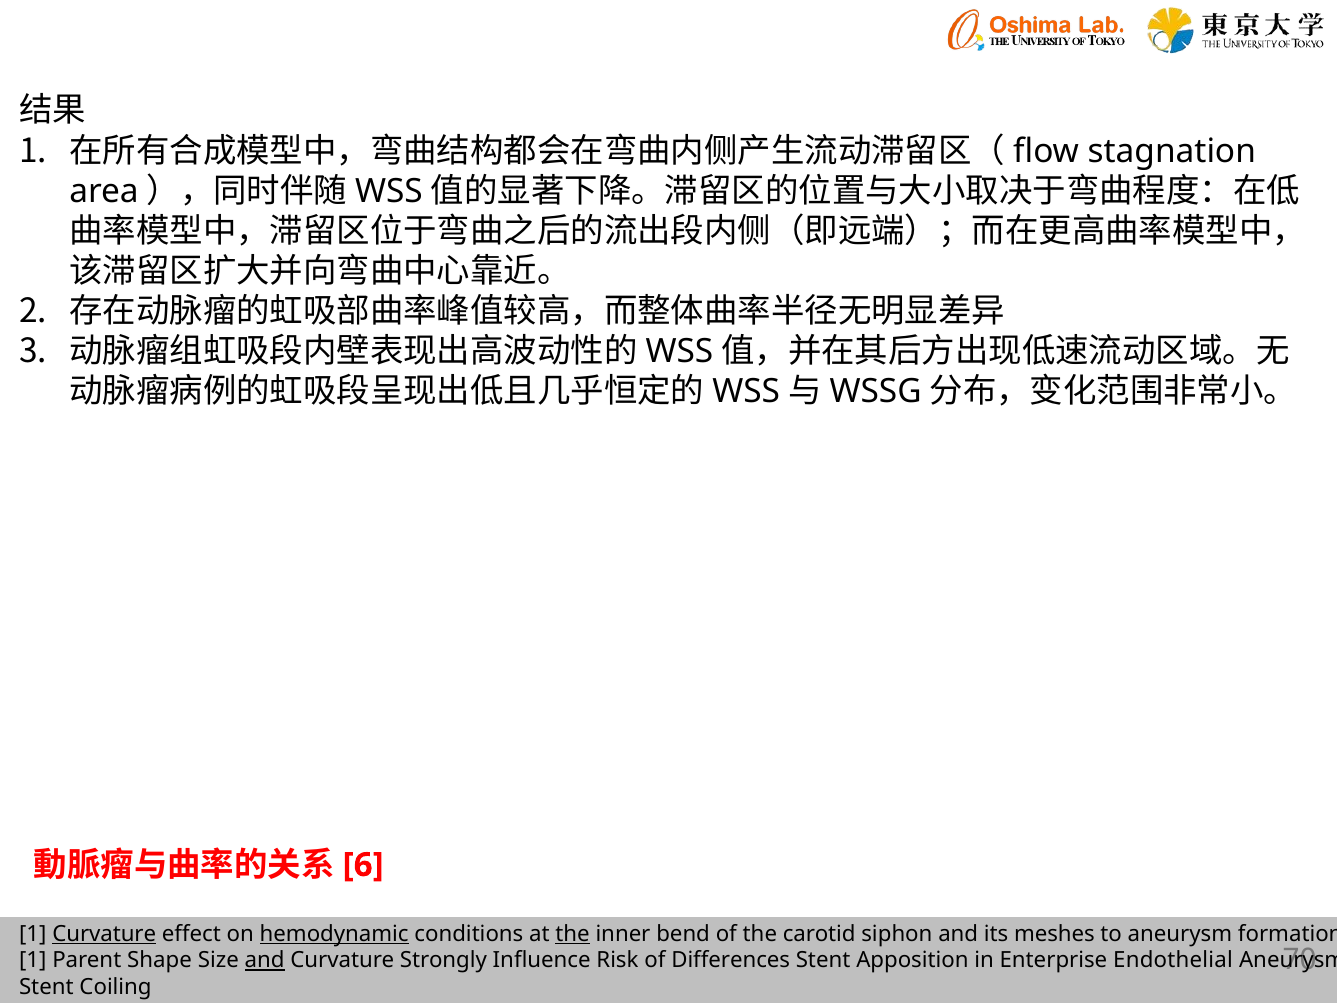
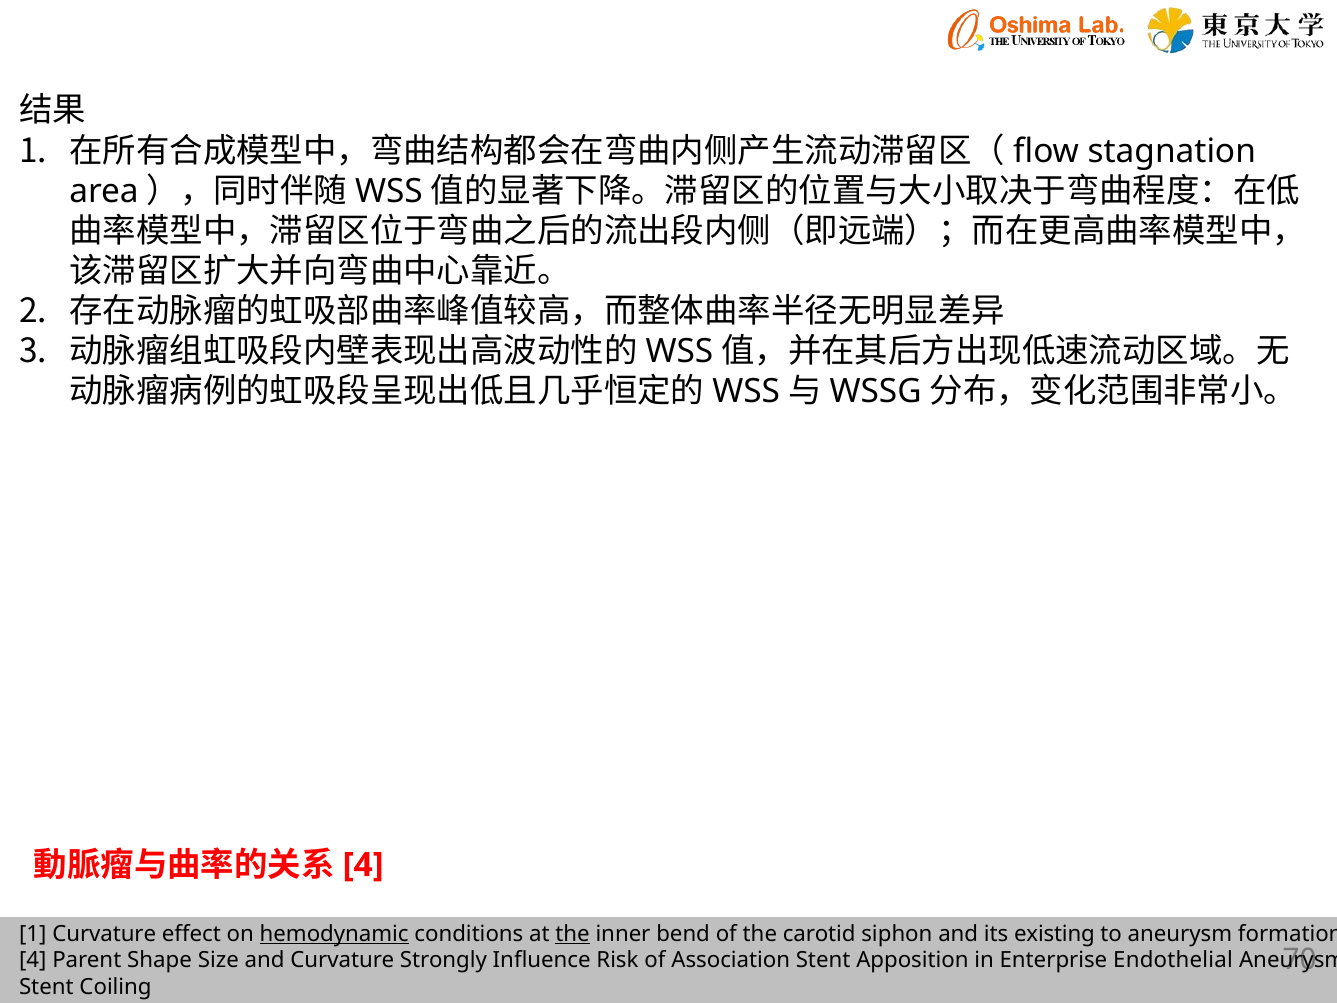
6 at (363, 865): 6 -> 4
Curvature at (104, 934) underline: present -> none
meshes: meshes -> existing
1 at (33, 960): 1 -> 4
and at (265, 960) underline: present -> none
Differences: Differences -> Association
